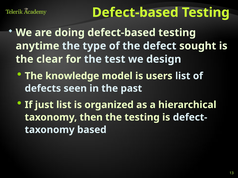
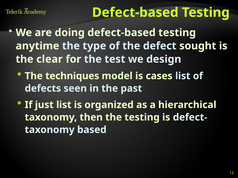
knowledge: knowledge -> techniques
users: users -> cases
